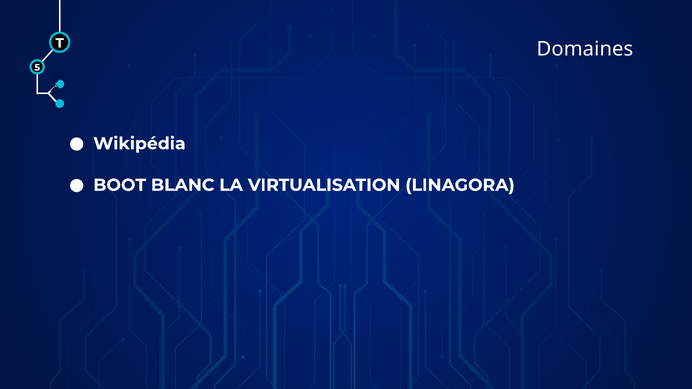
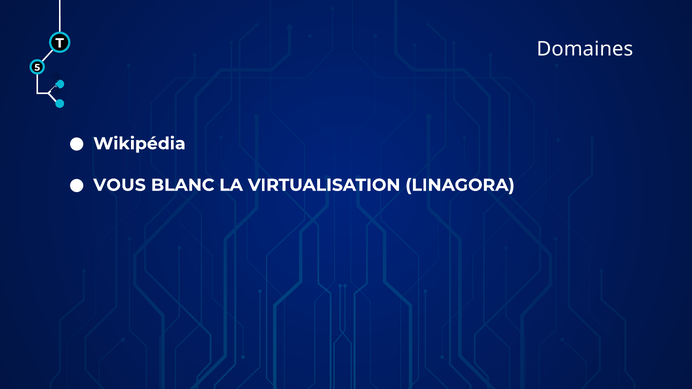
BOOT: BOOT -> VOUS
